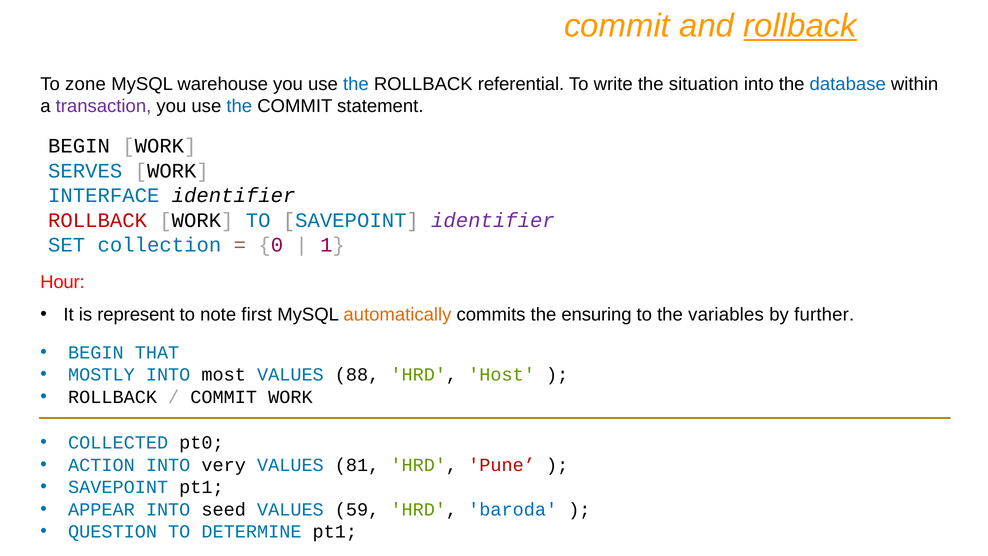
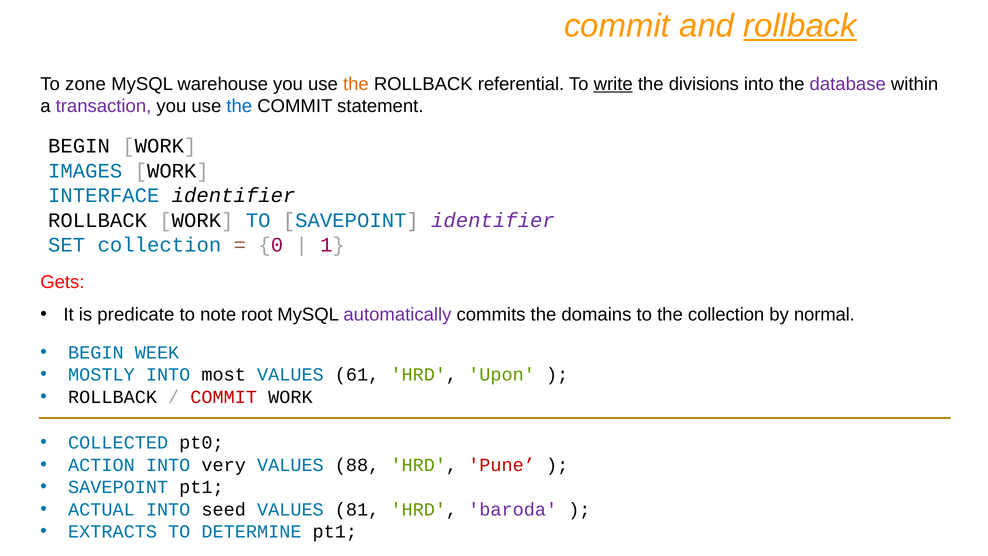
the at (356, 84) colour: blue -> orange
write underline: none -> present
situation: situation -> divisions
database colour: blue -> purple
SERVES: SERVES -> IMAGES
ROLLBACK at (98, 220) colour: red -> black
Hour: Hour -> Gets
represent: represent -> predicate
first: first -> root
automatically colour: orange -> purple
ensuring: ensuring -> domains
the variables: variables -> collection
further: further -> normal
THAT: THAT -> WEEK
88: 88 -> 61
Host: Host -> Upon
COMMIT at (224, 397) colour: black -> red
81: 81 -> 88
APPEAR: APPEAR -> ACTUAL
59: 59 -> 81
baroda colour: blue -> purple
QUESTION: QUESTION -> EXTRACTS
